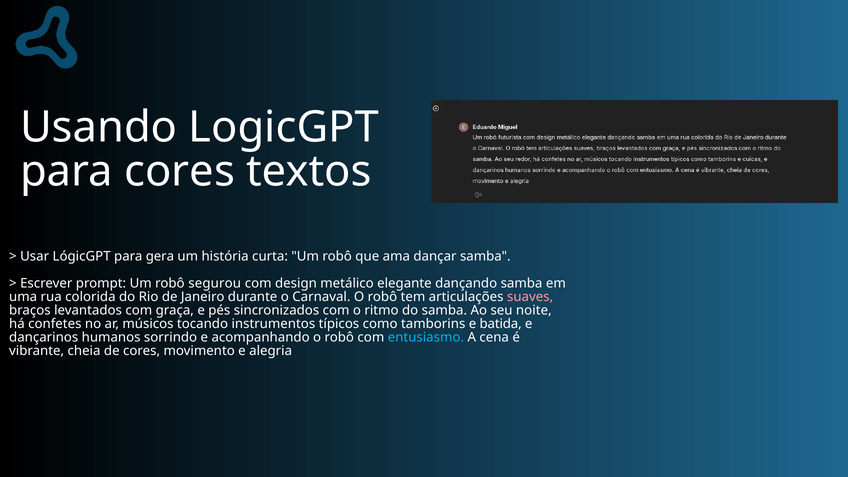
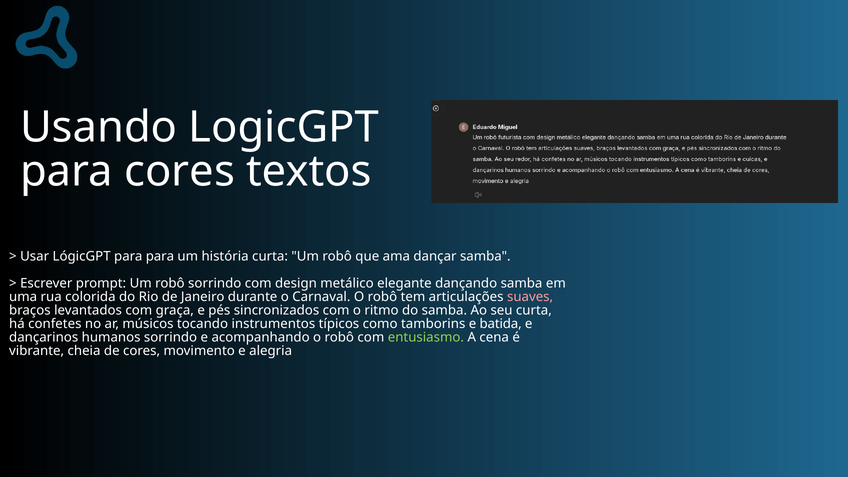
para gera: gera -> para
robô segurou: segurou -> sorrindo
seu noite: noite -> curta
entusiasmo colour: light blue -> light green
